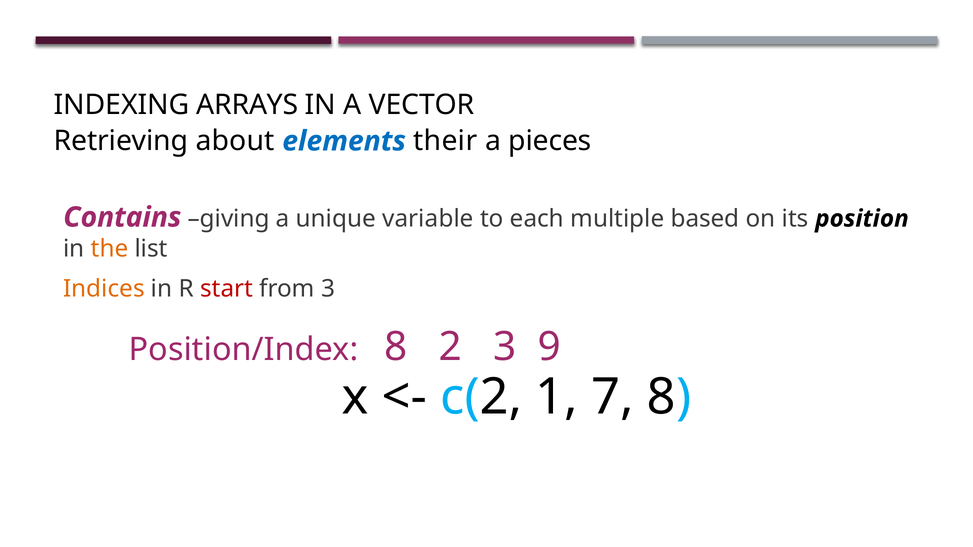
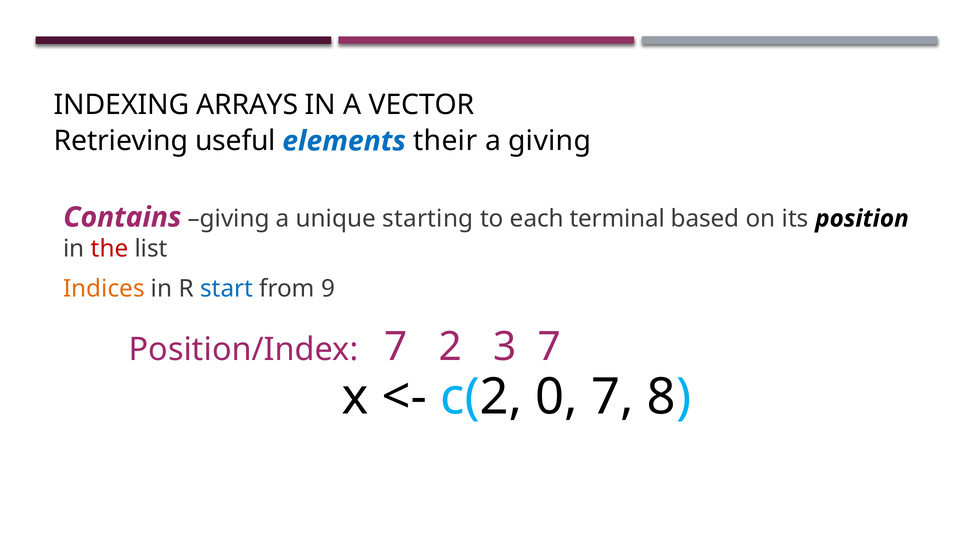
about: about -> useful
a pieces: pieces -> giving
variable: variable -> starting
multiple: multiple -> terminal
the colour: orange -> red
start colour: red -> blue
from 3: 3 -> 9
Position/Index 8: 8 -> 7
3 9: 9 -> 7
1: 1 -> 0
